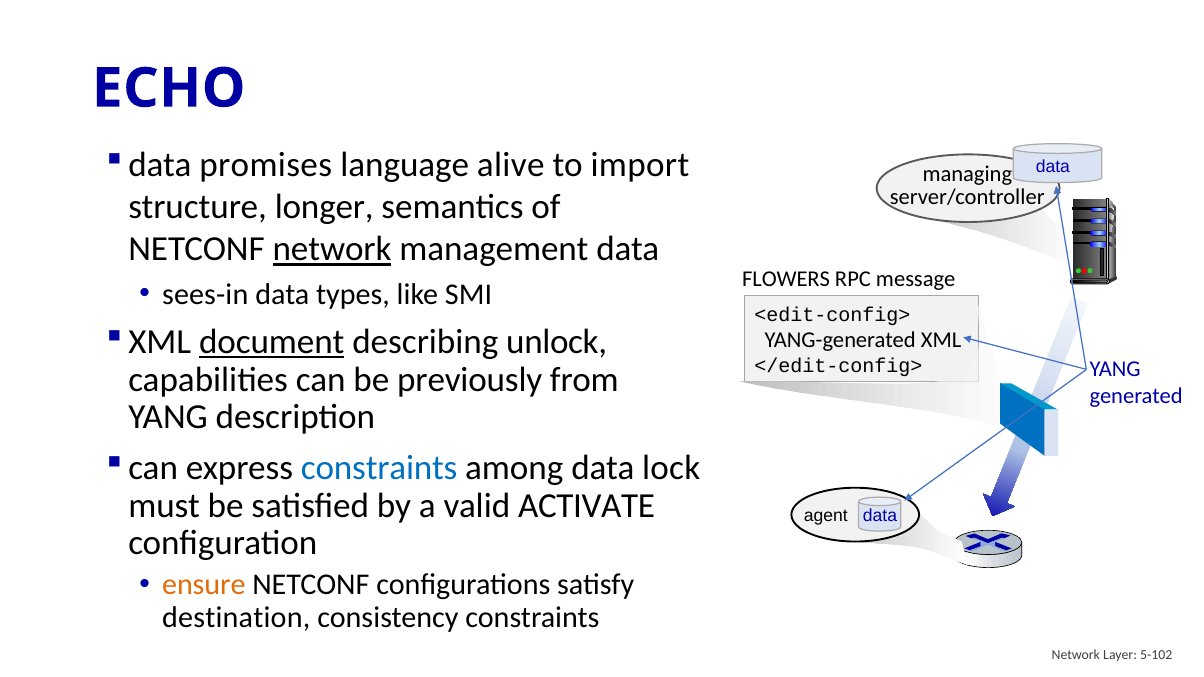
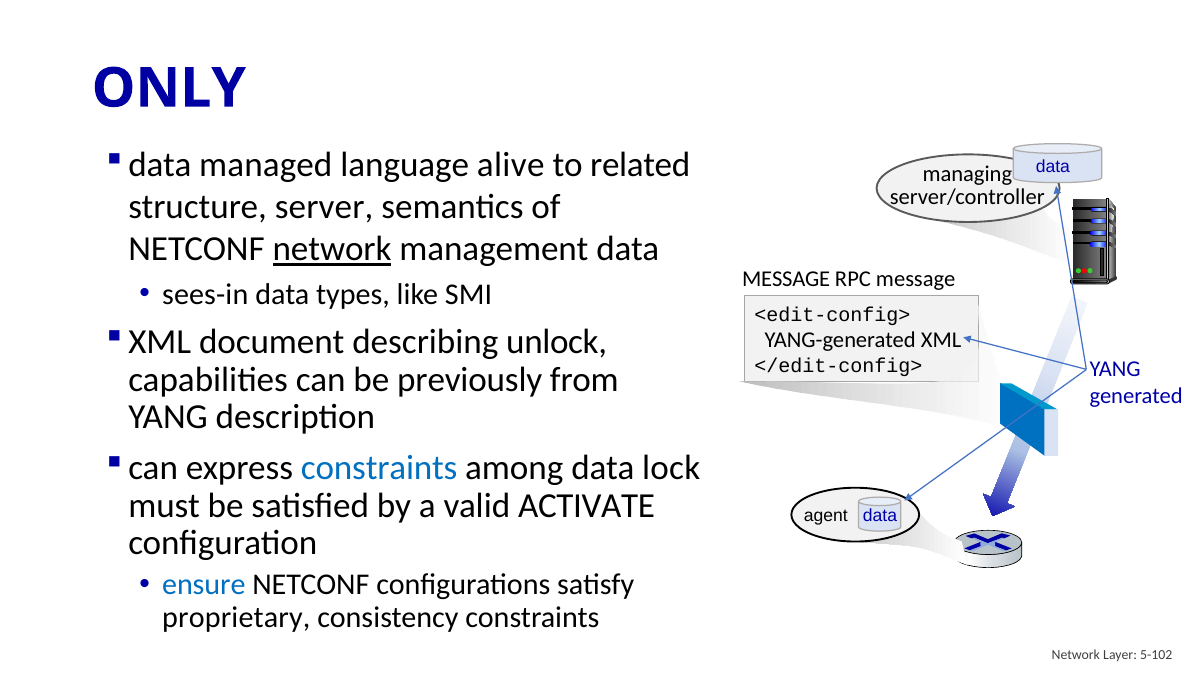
ECHO: ECHO -> ONLY
promises: promises -> managed
import: import -> related
longer: longer -> server
FLOWERS at (786, 279): FLOWERS -> MESSAGE
document underline: present -> none
ensure colour: orange -> blue
destination: destination -> proprietary
